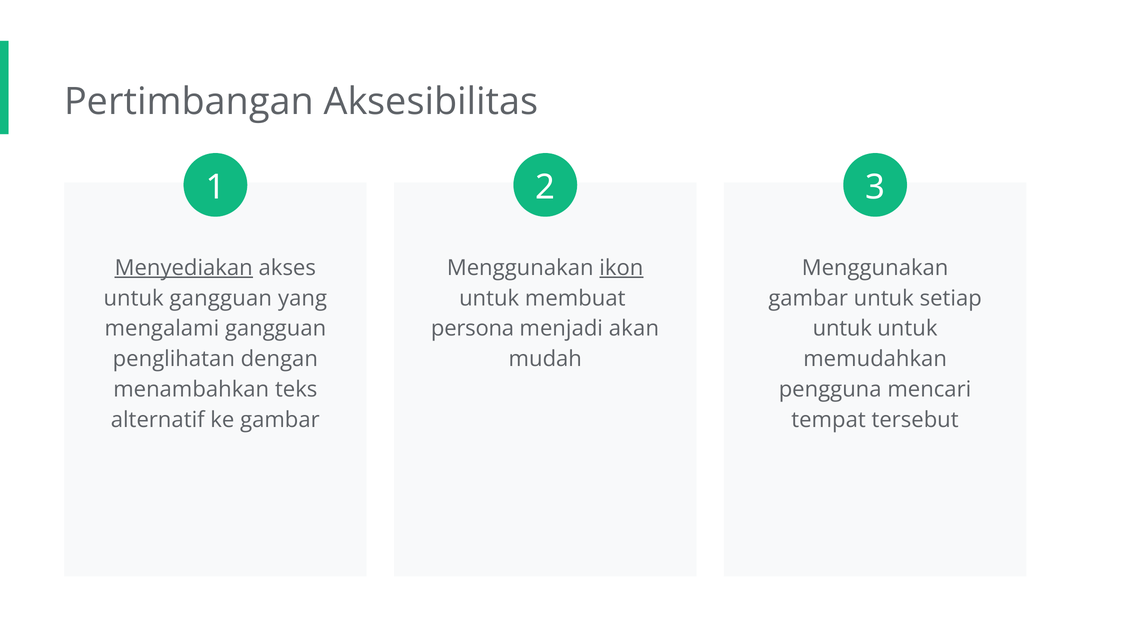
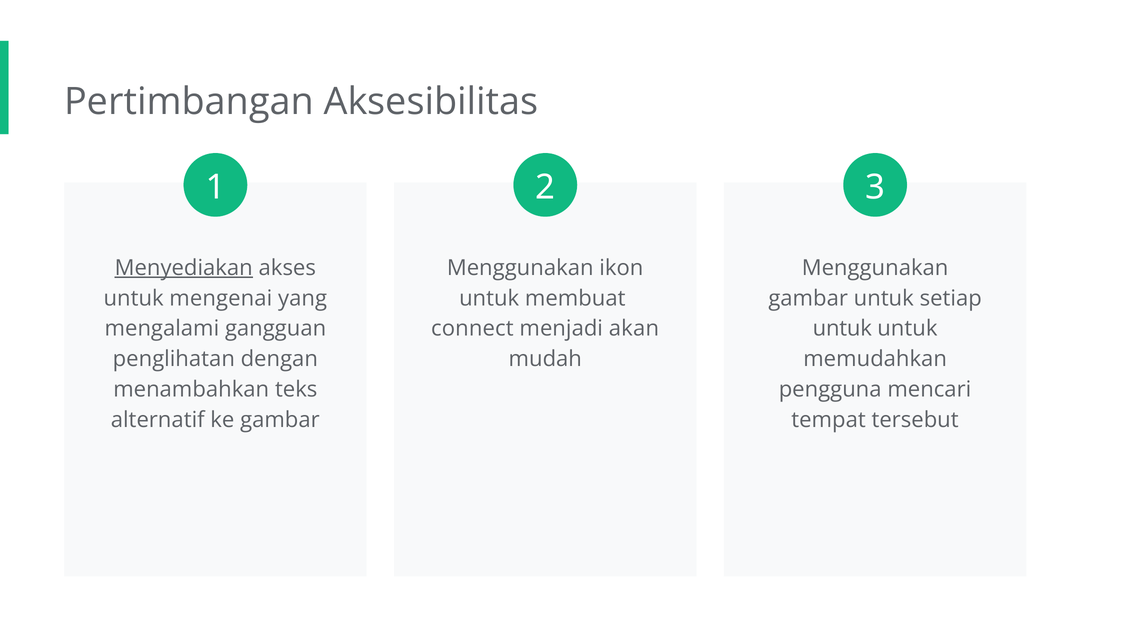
ikon underline: present -> none
untuk gangguan: gangguan -> mengenai
persona: persona -> connect
